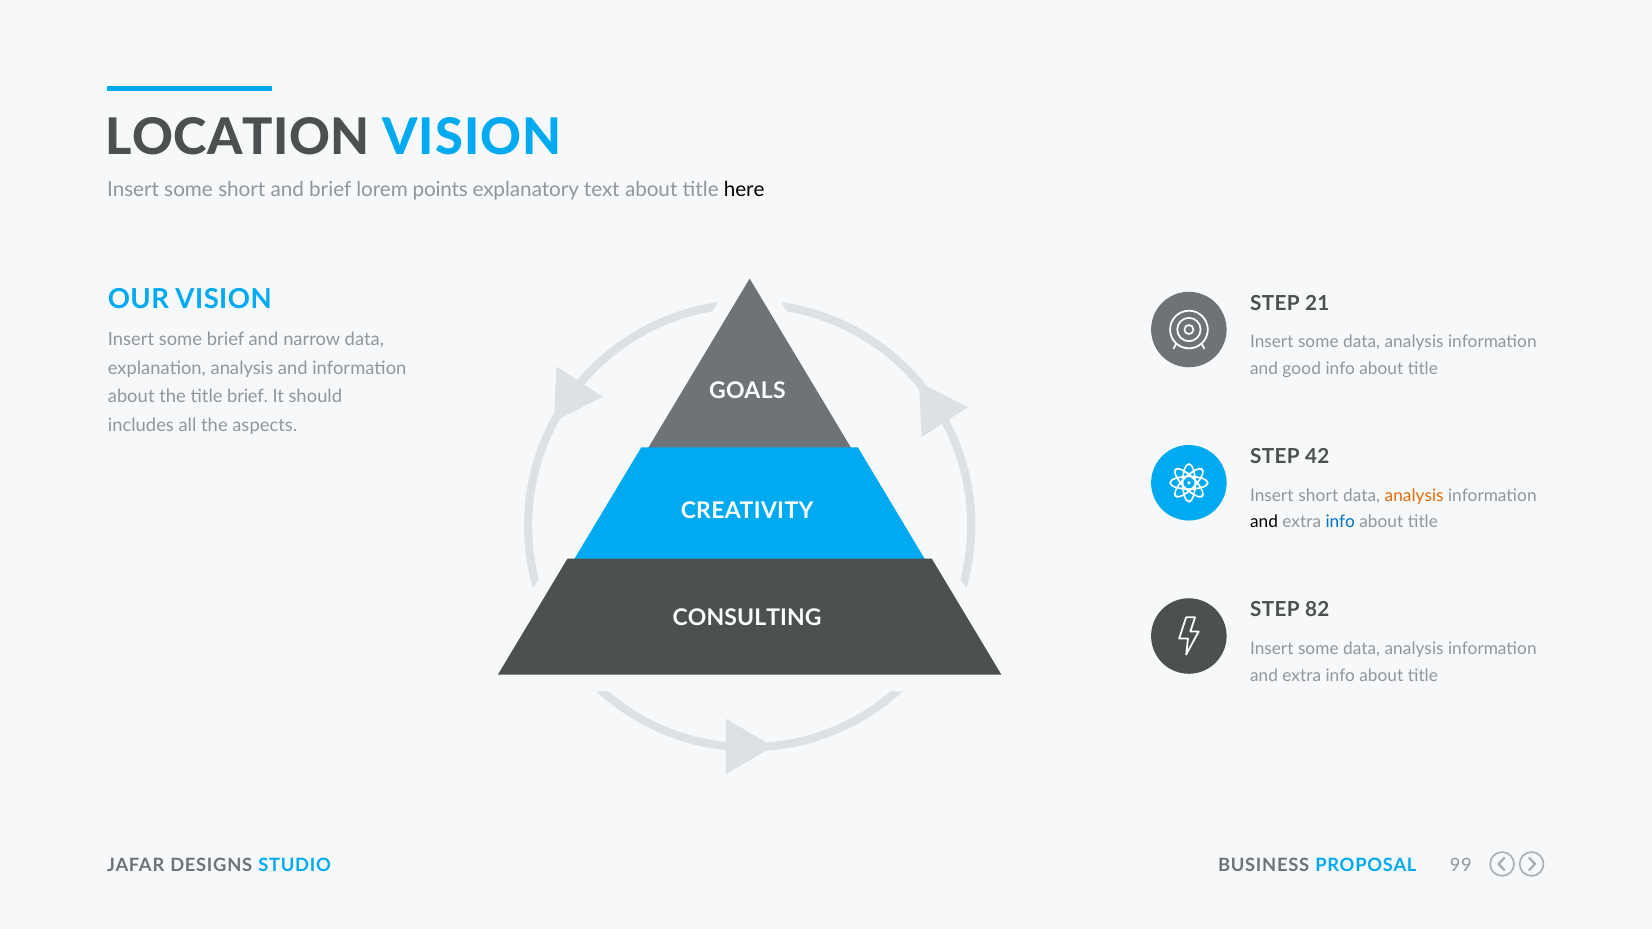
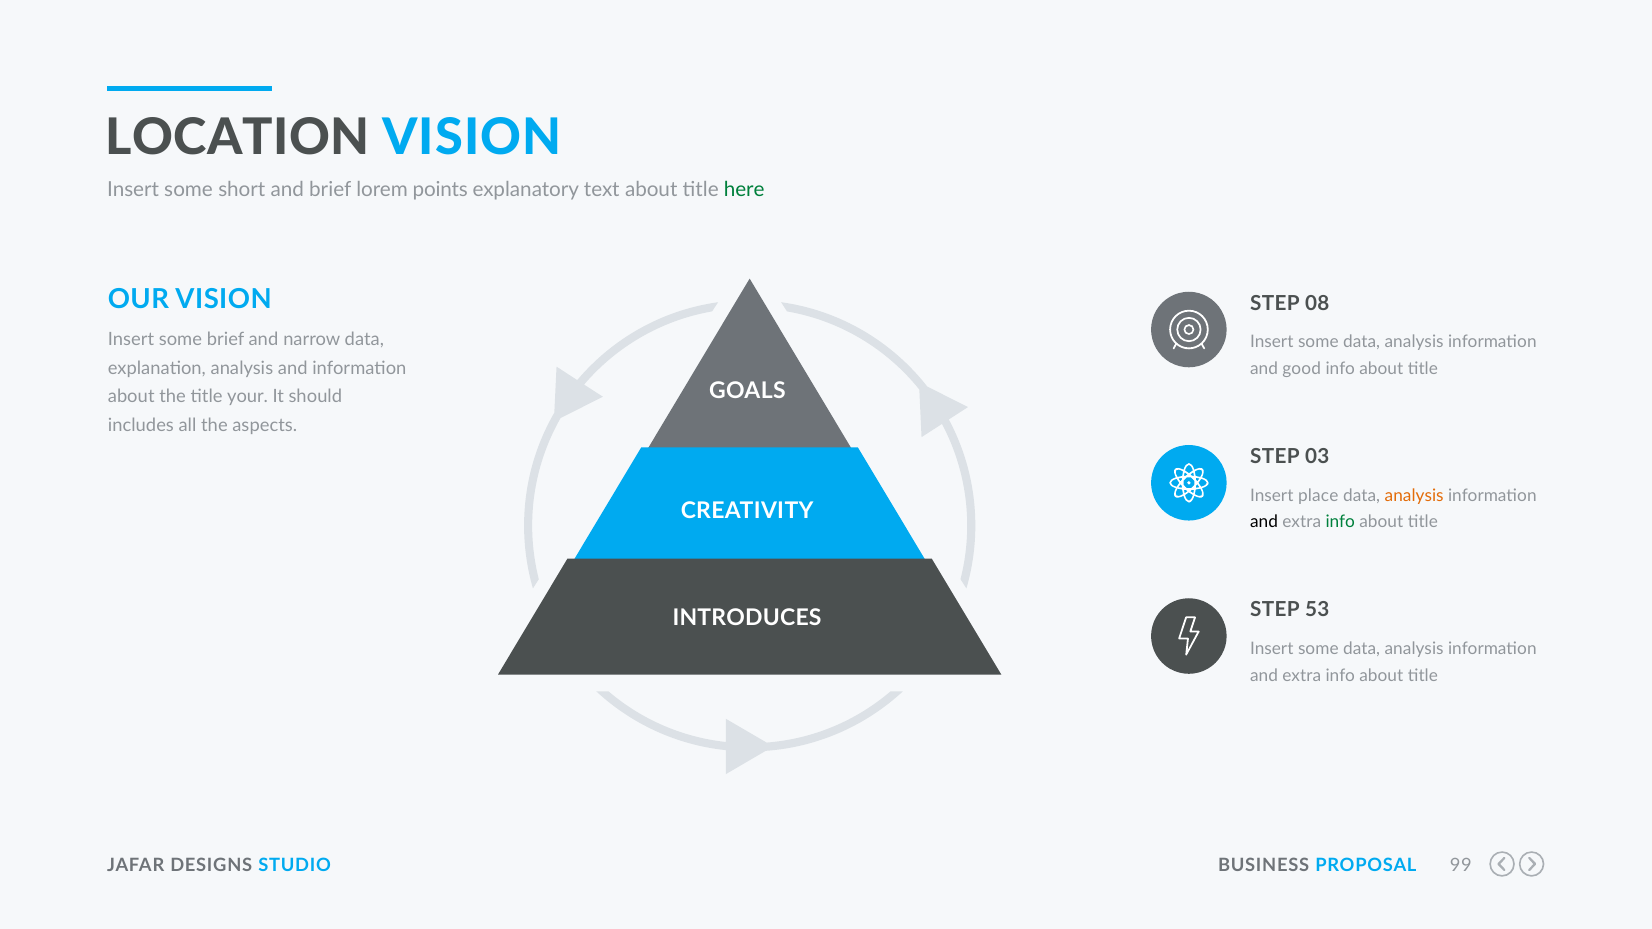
here colour: black -> green
21: 21 -> 08
title brief: brief -> your
42: 42 -> 03
Insert short: short -> place
info at (1340, 522) colour: blue -> green
82: 82 -> 53
CONSULTING: CONSULTING -> INTRODUCES
